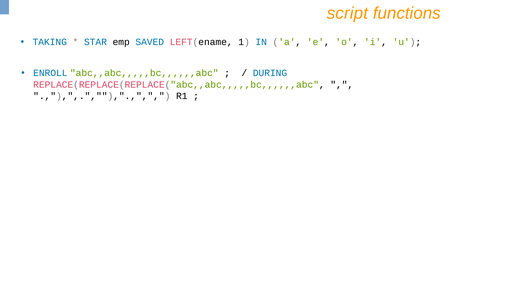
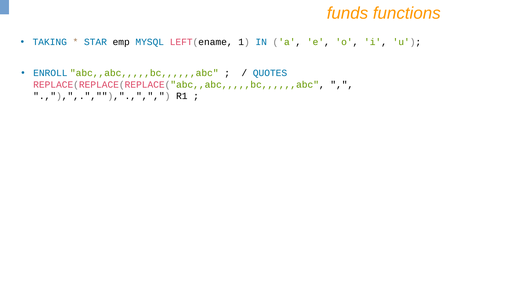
script: script -> funds
SAVED: SAVED -> MYSQL
DURING: DURING -> QUOTES
